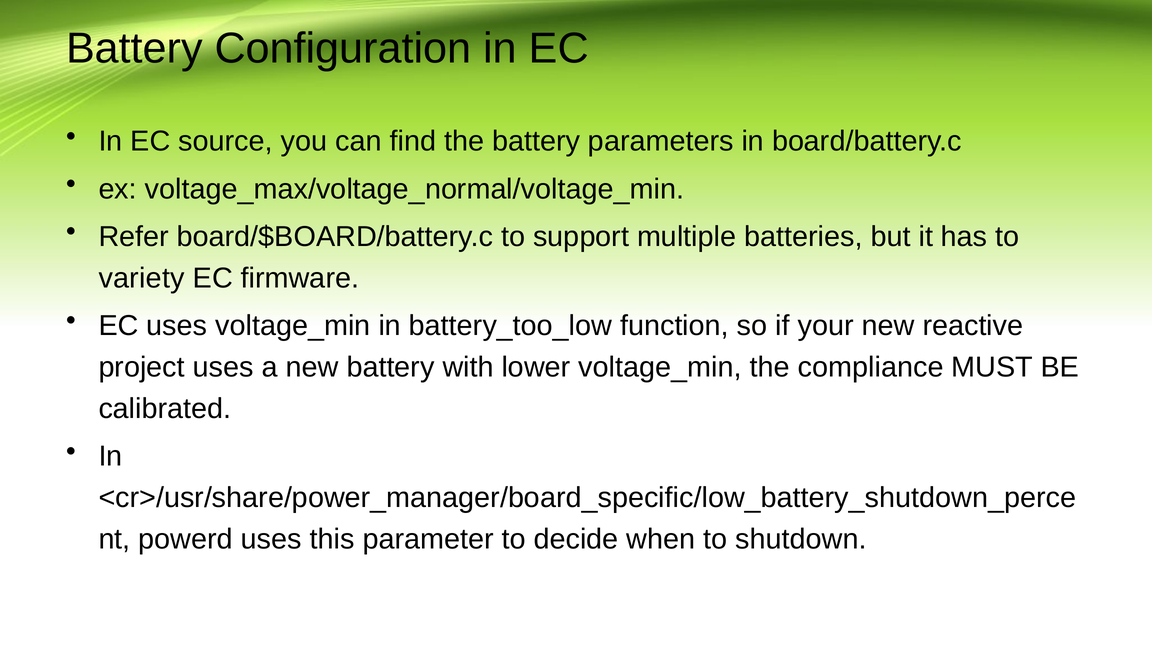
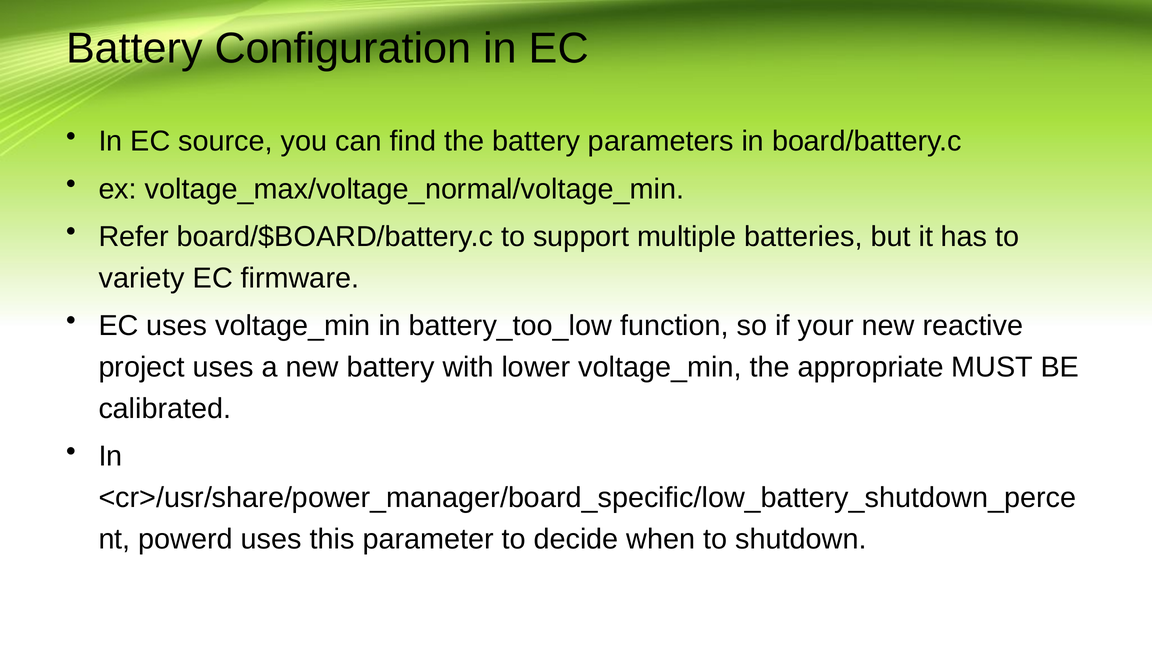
compliance: compliance -> appropriate
